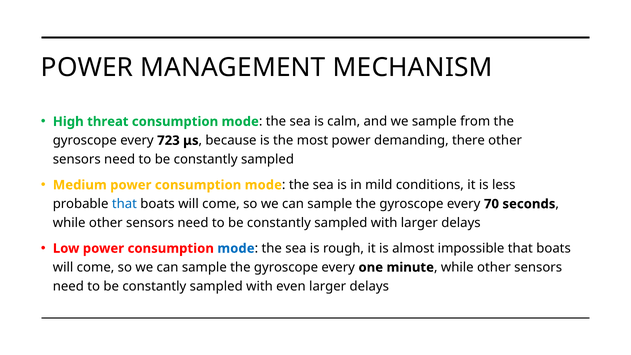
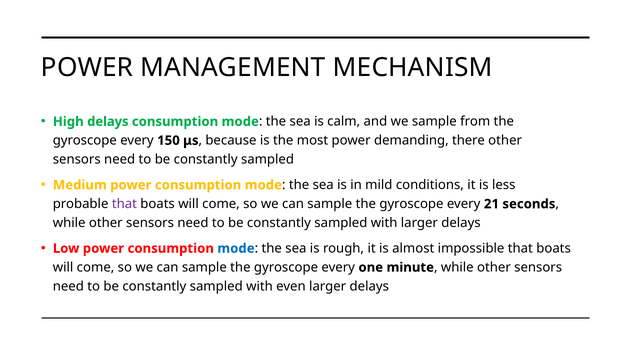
High threat: threat -> delays
723: 723 -> 150
that at (124, 204) colour: blue -> purple
70: 70 -> 21
